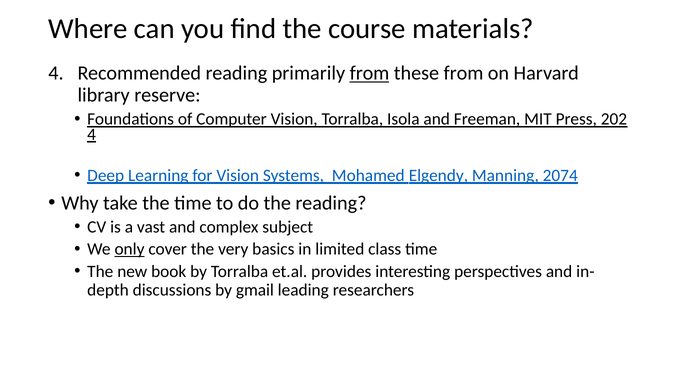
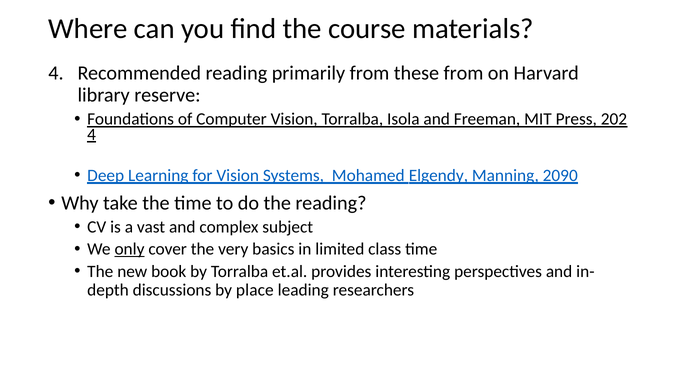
from at (370, 73) underline: present -> none
2074: 2074 -> 2090
gmail: gmail -> place
